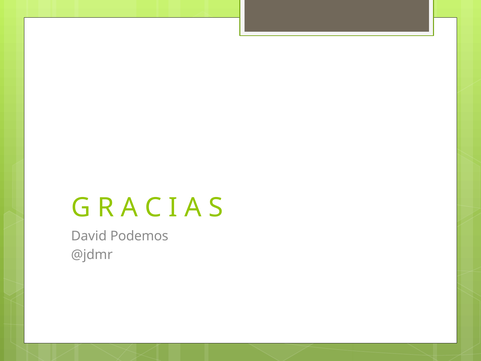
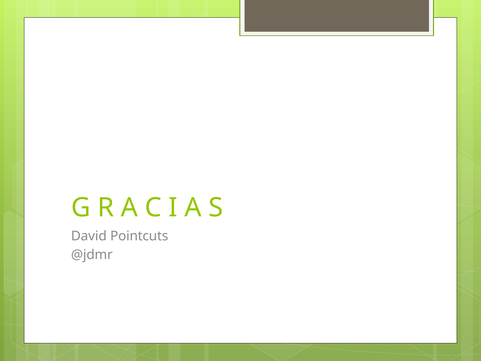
Podemos: Podemos -> Pointcuts
